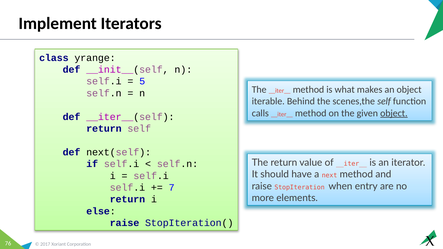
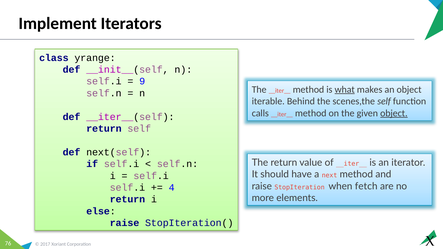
5: 5 -> 9
what underline: none -> present
entry: entry -> fetch
7: 7 -> 4
